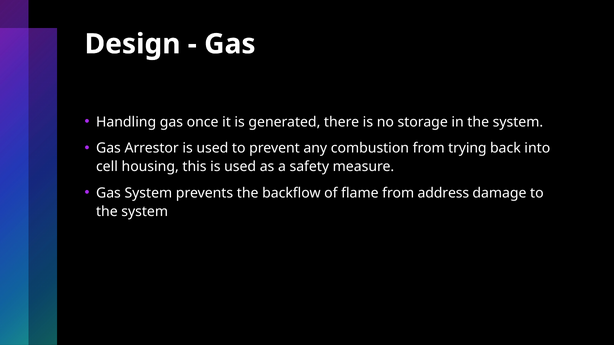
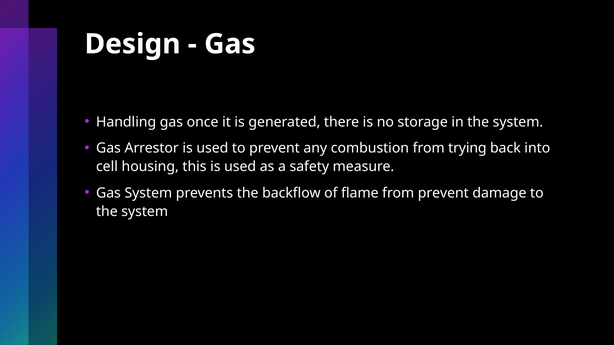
from address: address -> prevent
